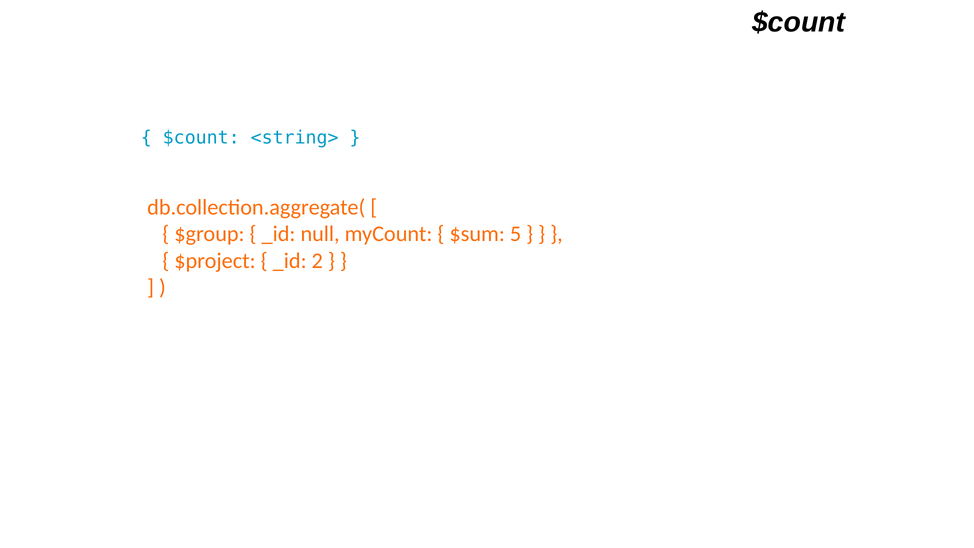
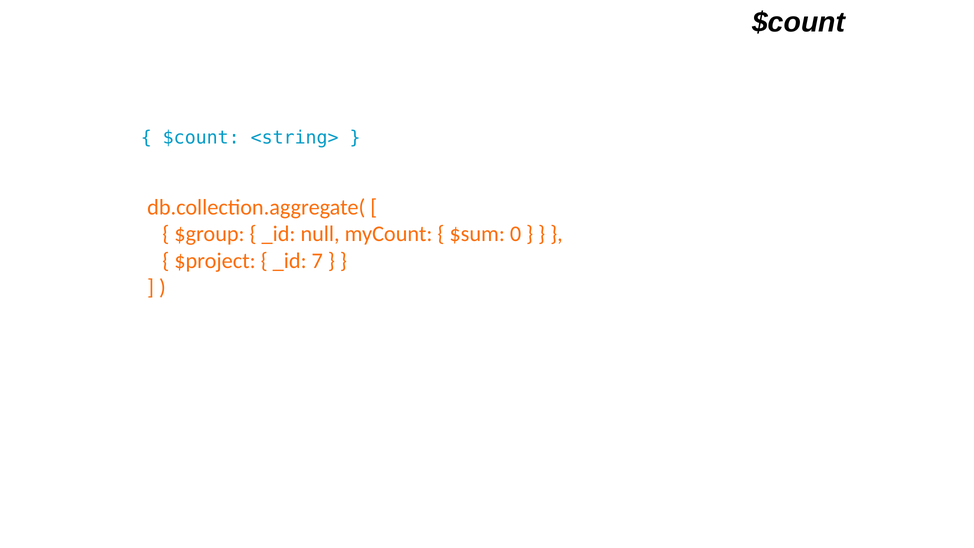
5: 5 -> 0
2: 2 -> 7
